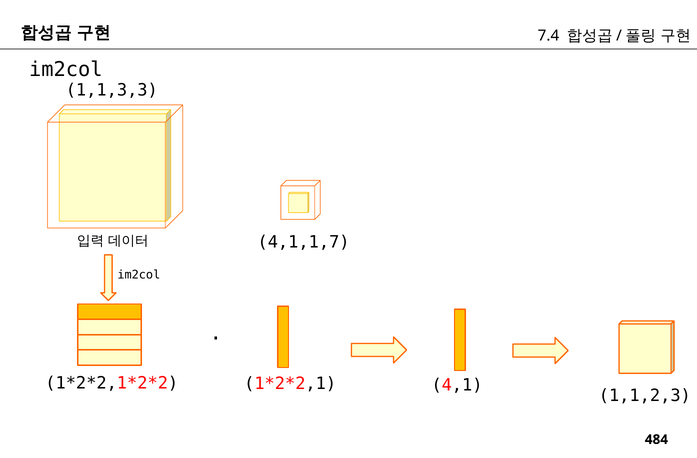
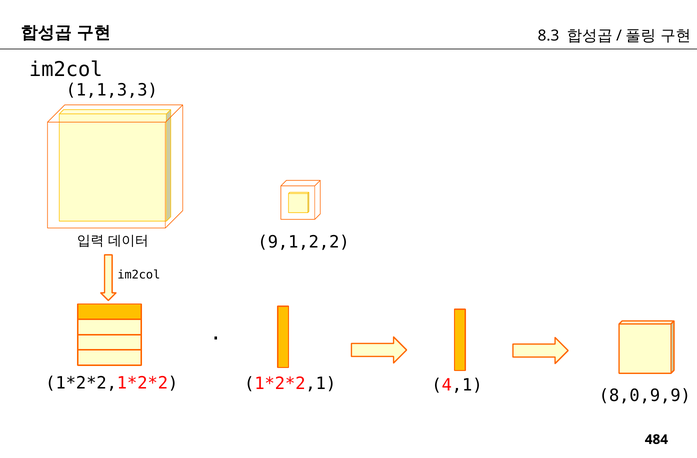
7.4: 7.4 -> 8.3
4,1,1,7: 4,1,1,7 -> 9,1,2,2
1,1,2,3: 1,1,2,3 -> 8,0,9,9
